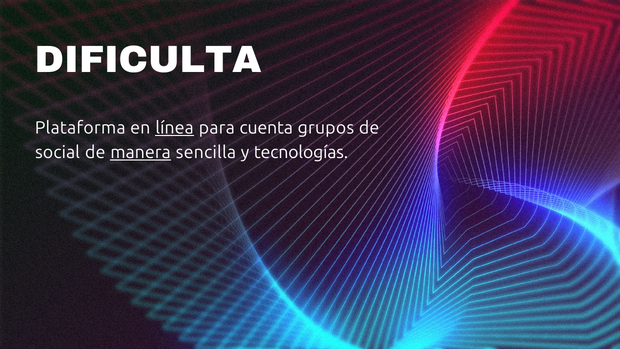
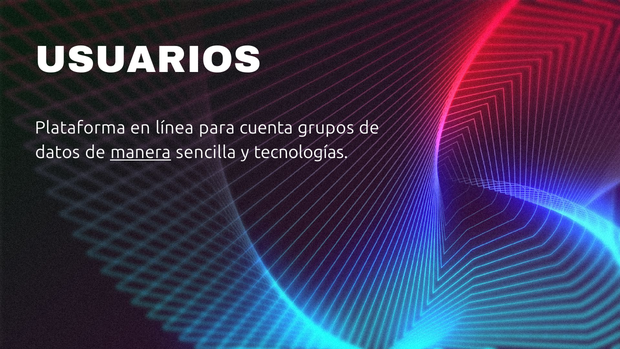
DIFICULTA: DIFICULTA -> USUARIOS
línea underline: present -> none
social: social -> datos
